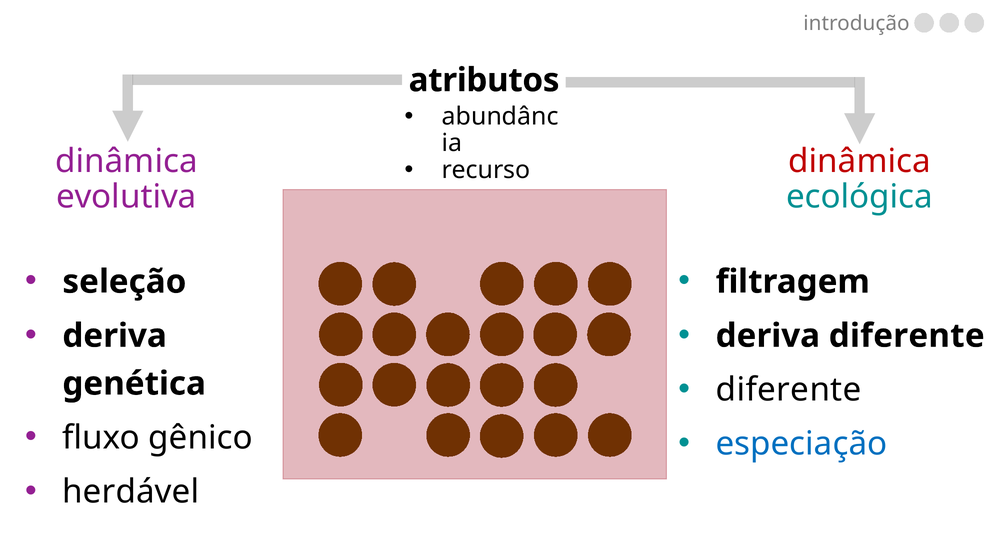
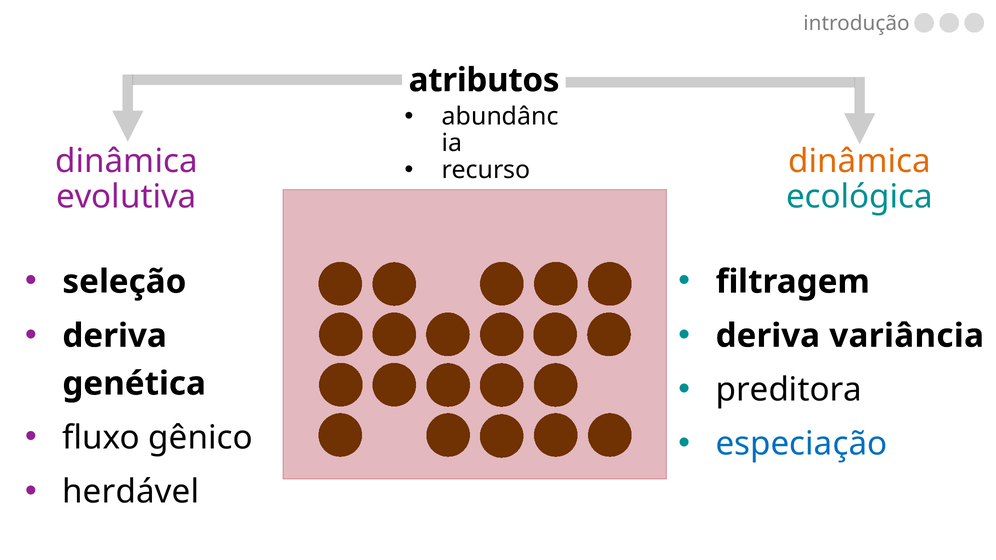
dinâmica at (860, 161) colour: red -> orange
deriva diferente: diferente -> variância
diferente at (789, 390): diferente -> preditora
